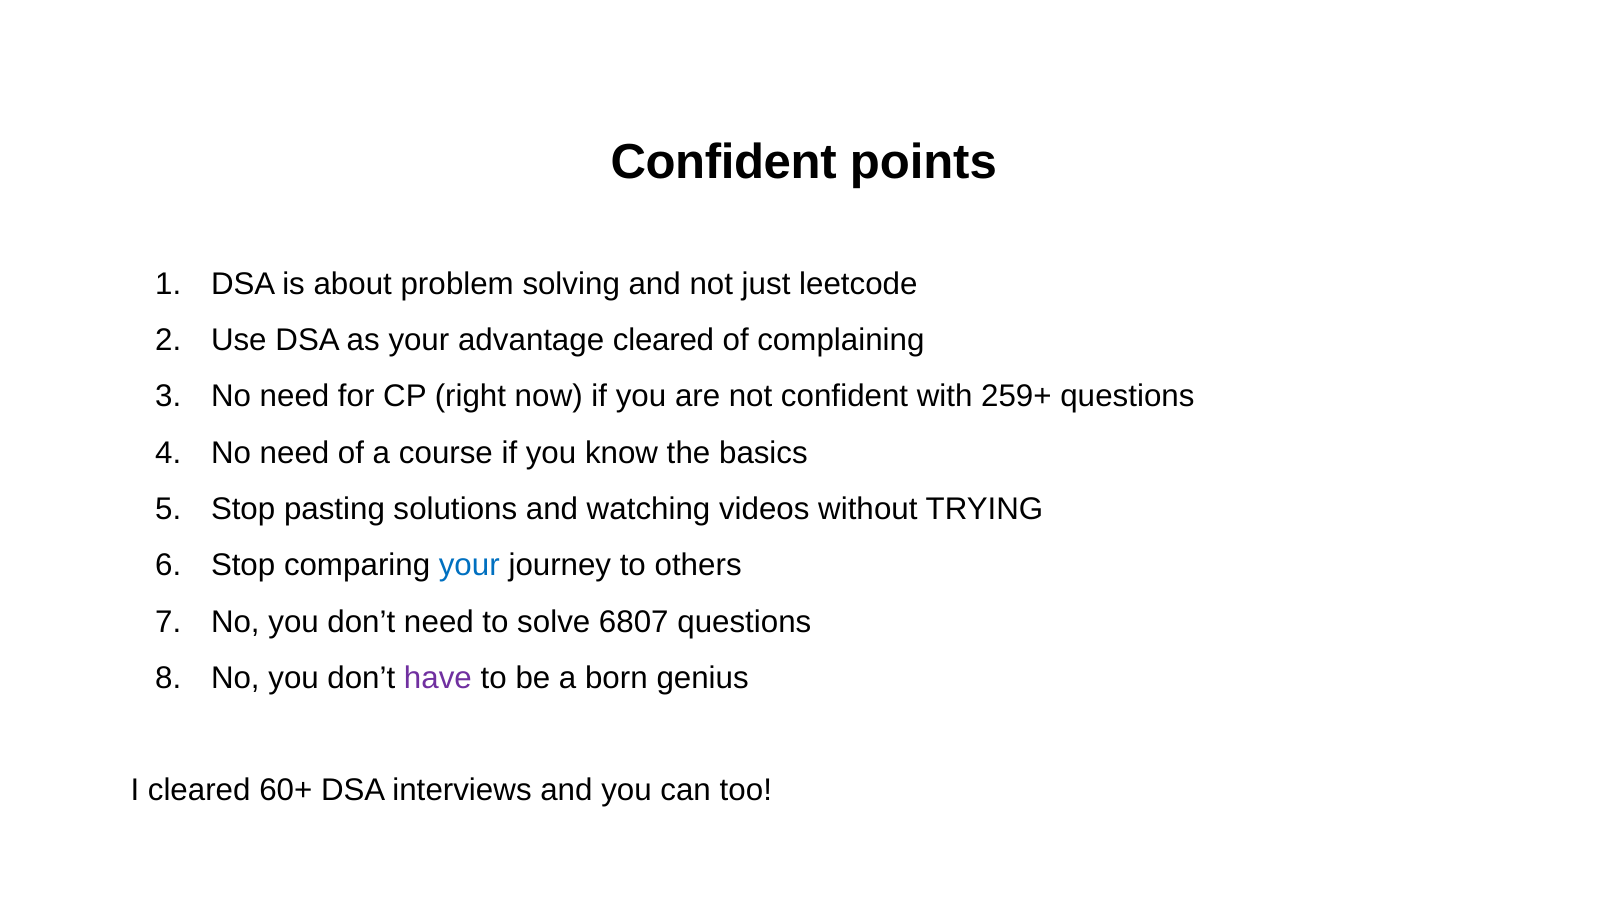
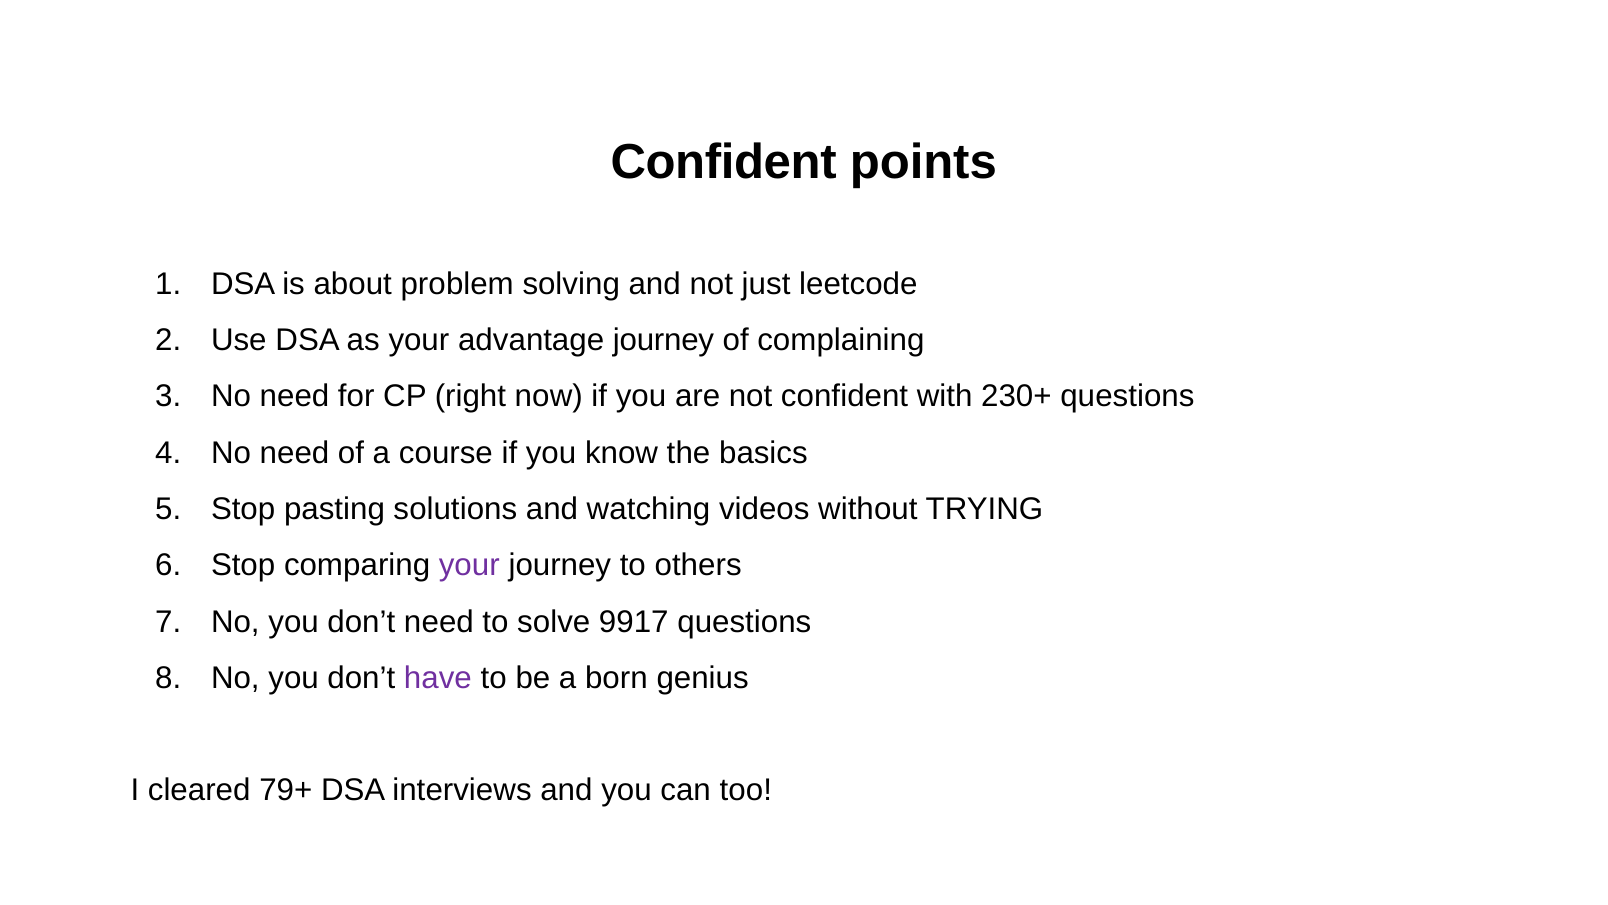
advantage cleared: cleared -> journey
259+: 259+ -> 230+
your at (469, 565) colour: blue -> purple
6807: 6807 -> 9917
60+: 60+ -> 79+
